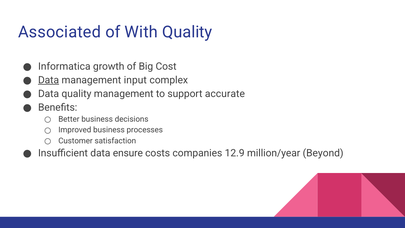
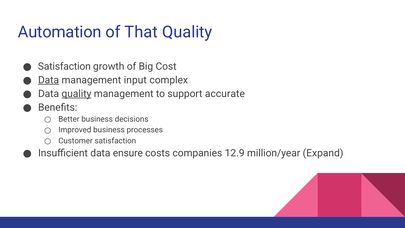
Associated: Associated -> Automation
With: With -> That
Informatica at (64, 66): Informatica -> Satisfaction
quality at (76, 94) underline: none -> present
Beyond: Beyond -> Expand
